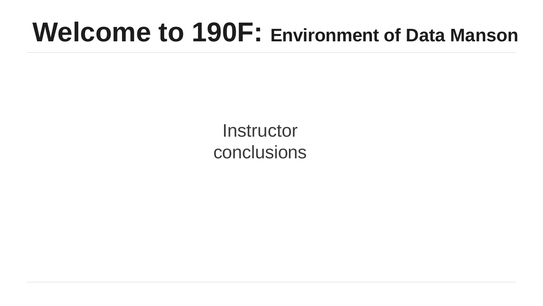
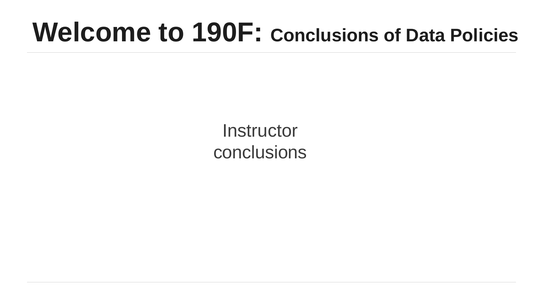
190F Environment: Environment -> Conclusions
Manson: Manson -> Policies
